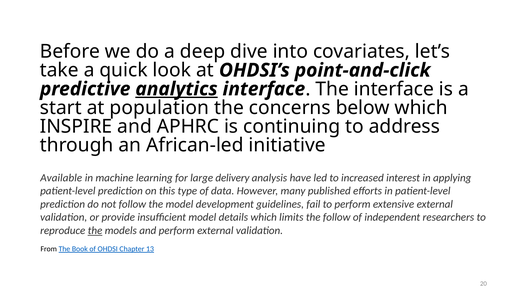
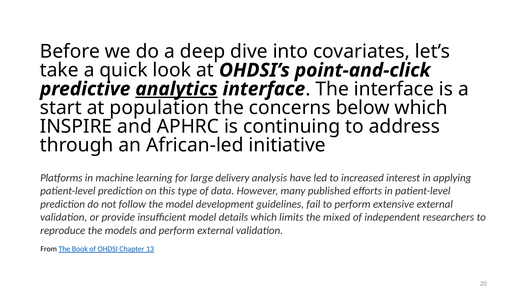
Available: Available -> Platforms
the follow: follow -> mixed
the at (95, 230) underline: present -> none
